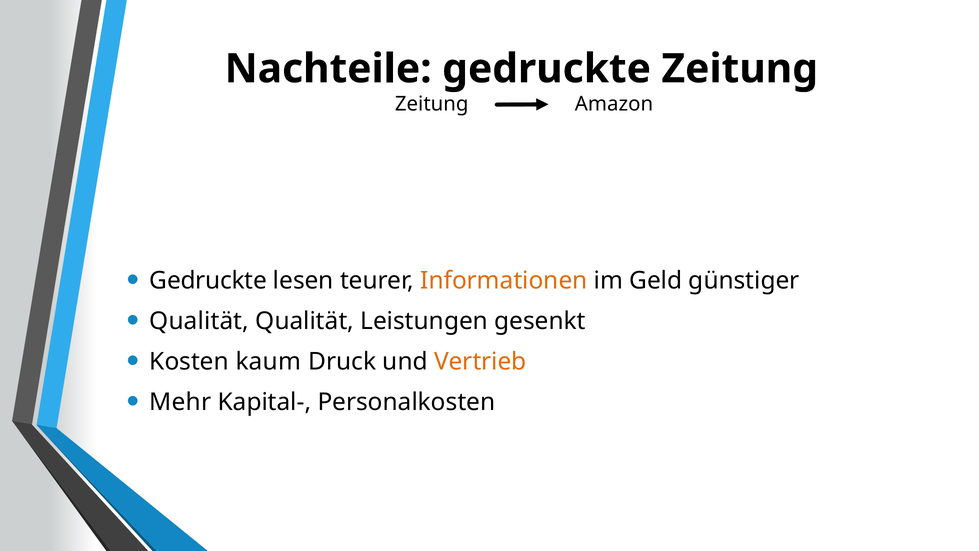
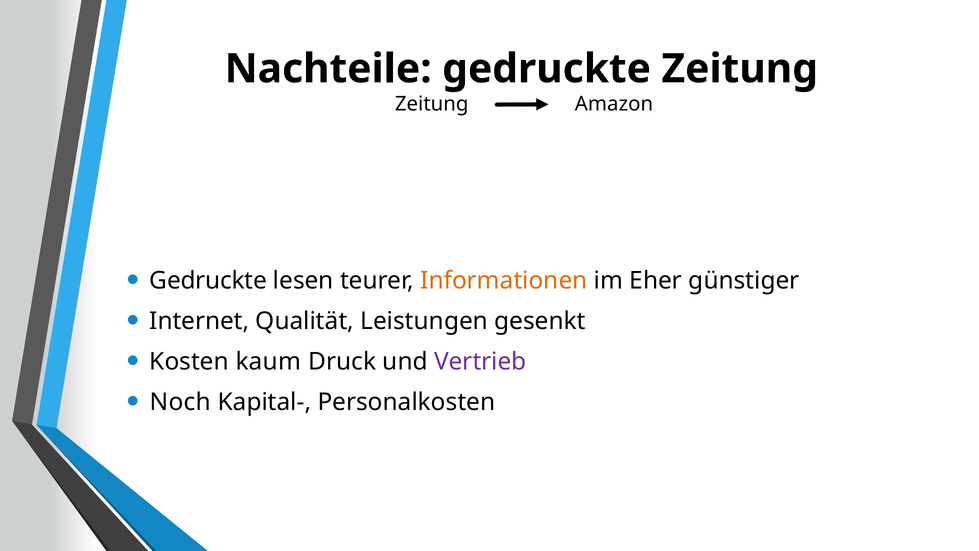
Geld: Geld -> Eher
Qualität at (199, 321): Qualität -> Internet
Vertrieb colour: orange -> purple
Mehr: Mehr -> Noch
